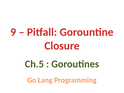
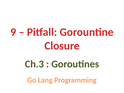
Ch.5: Ch.5 -> Ch.3
